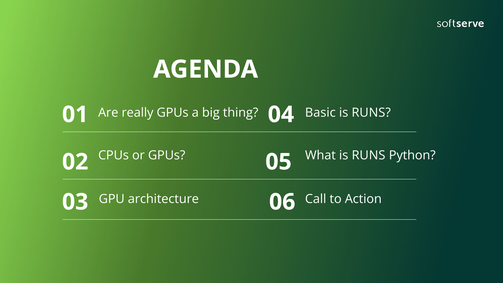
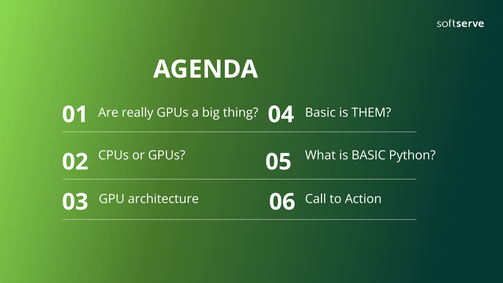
RUNS at (371, 113): RUNS -> THEM
What is RUNS: RUNS -> BASIC
